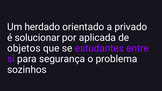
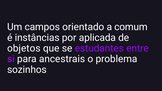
herdado: herdado -> campos
privado: privado -> comum
solucionar: solucionar -> instâncias
segurança: segurança -> ancestrais
